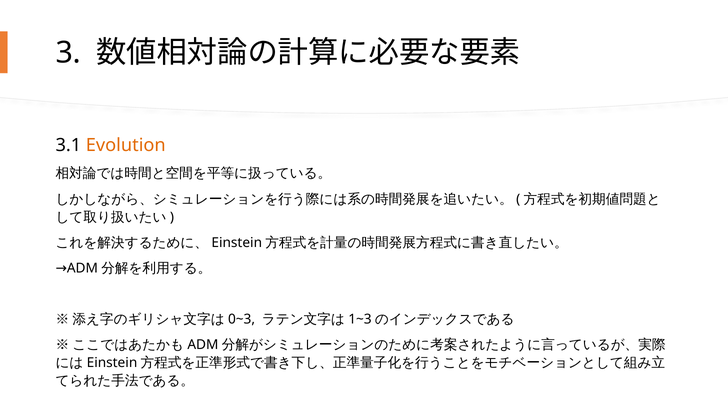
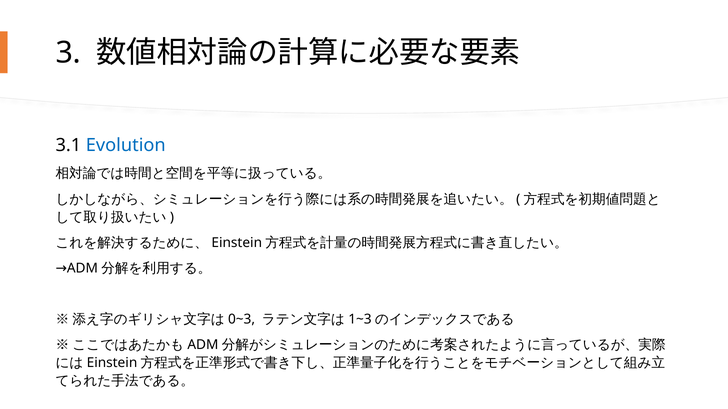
Evolution colour: orange -> blue
